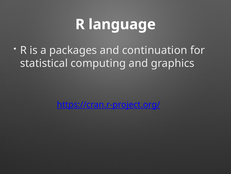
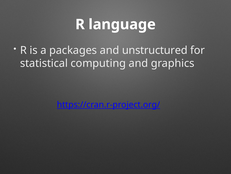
continuation: continuation -> unstructured
